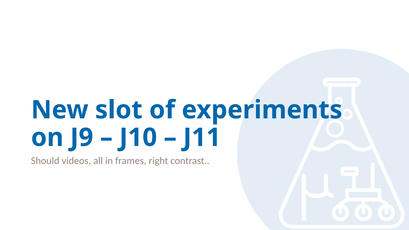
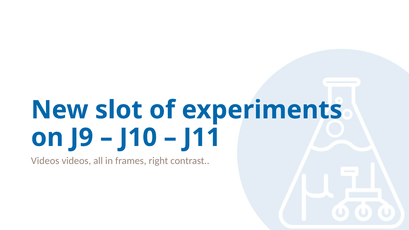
Should at (45, 161): Should -> Videos
